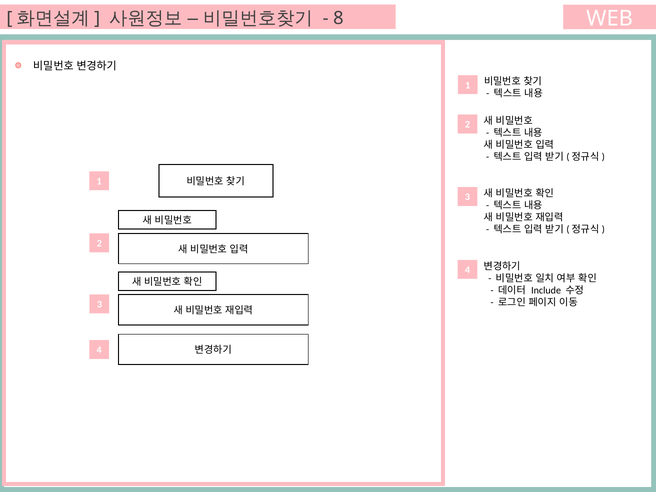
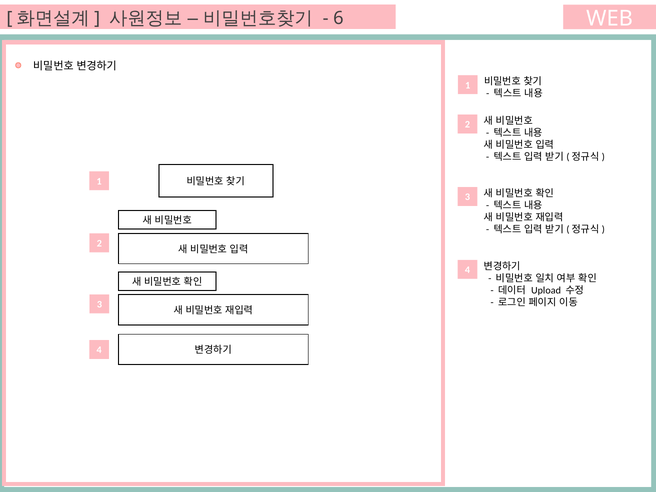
8: 8 -> 6
Include: Include -> Upload
